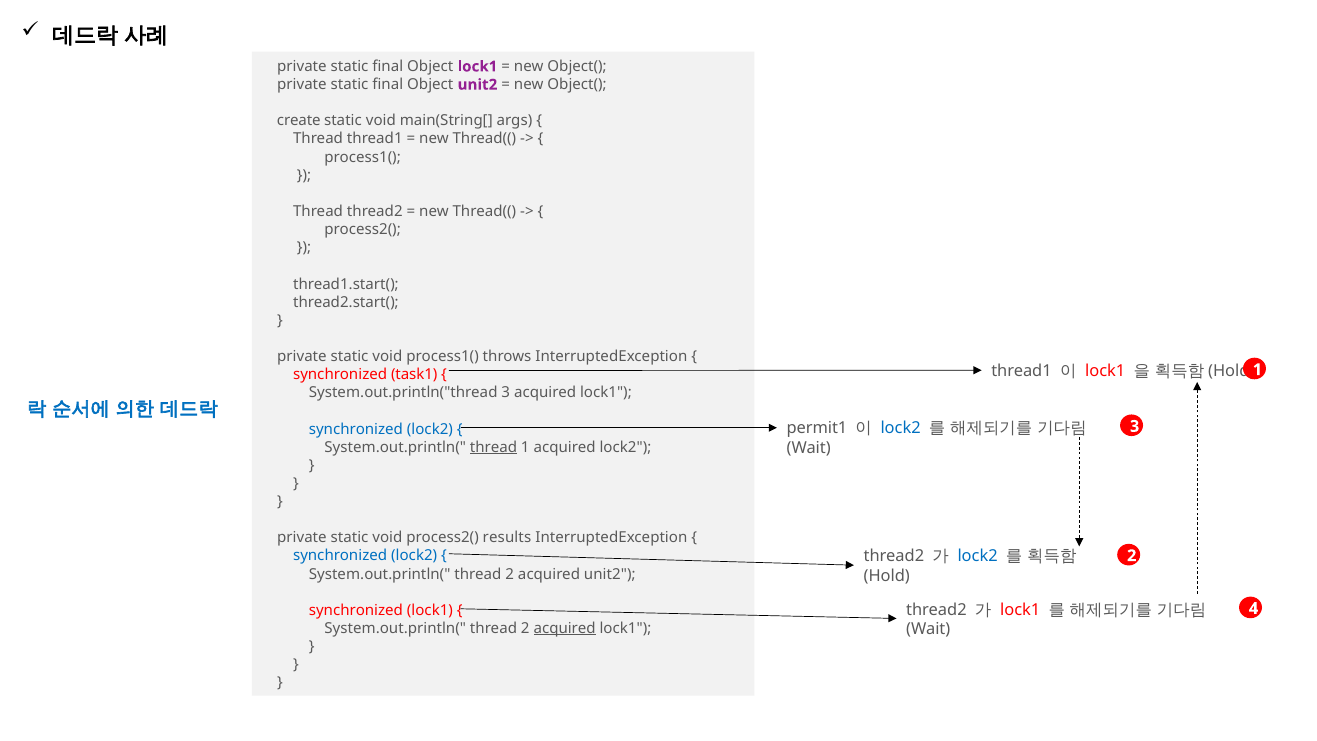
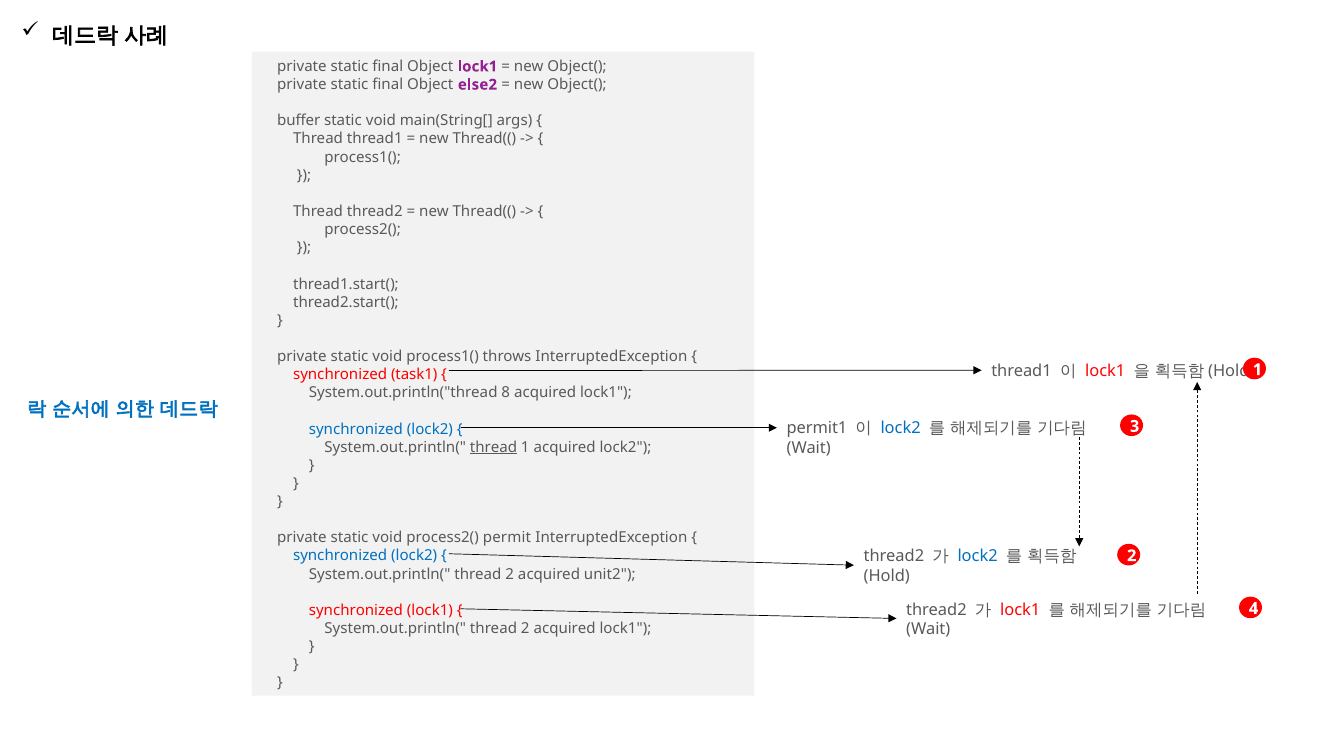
Object unit2: unit2 -> else2
create: create -> buffer
System.out.println("thread 3: 3 -> 8
results: results -> permit
acquired at (565, 628) underline: present -> none
